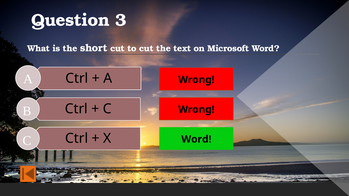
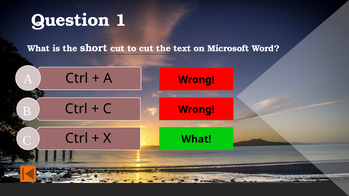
3: 3 -> 1
Word at (196, 139): Word -> What
